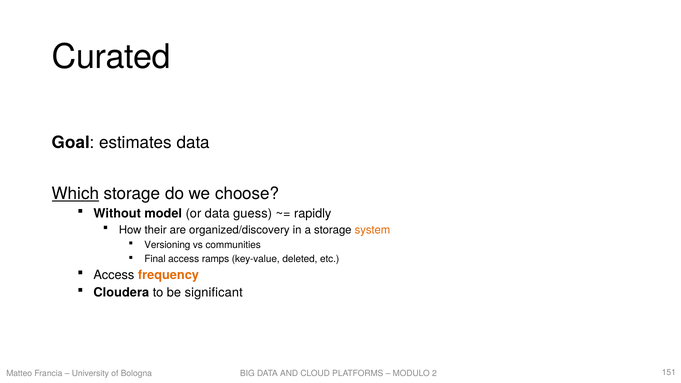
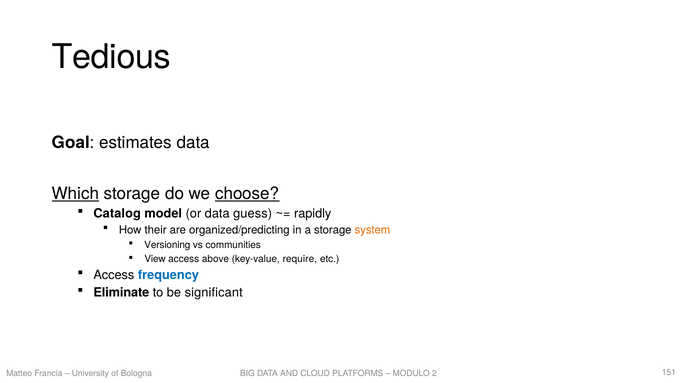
Curated: Curated -> Tedious
choose underline: none -> present
Without: Without -> Catalog
organized/discovery: organized/discovery -> organized/predicting
Final: Final -> View
ramps: ramps -> above
deleted: deleted -> require
frequency colour: orange -> blue
Cloudera: Cloudera -> Eliminate
